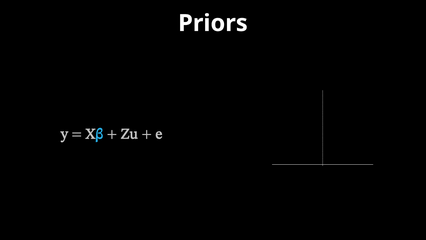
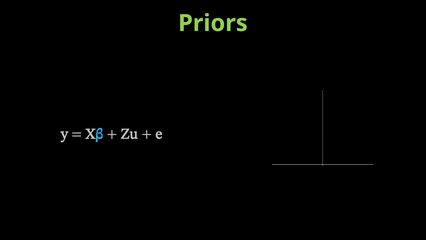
Priors colour: white -> light green
